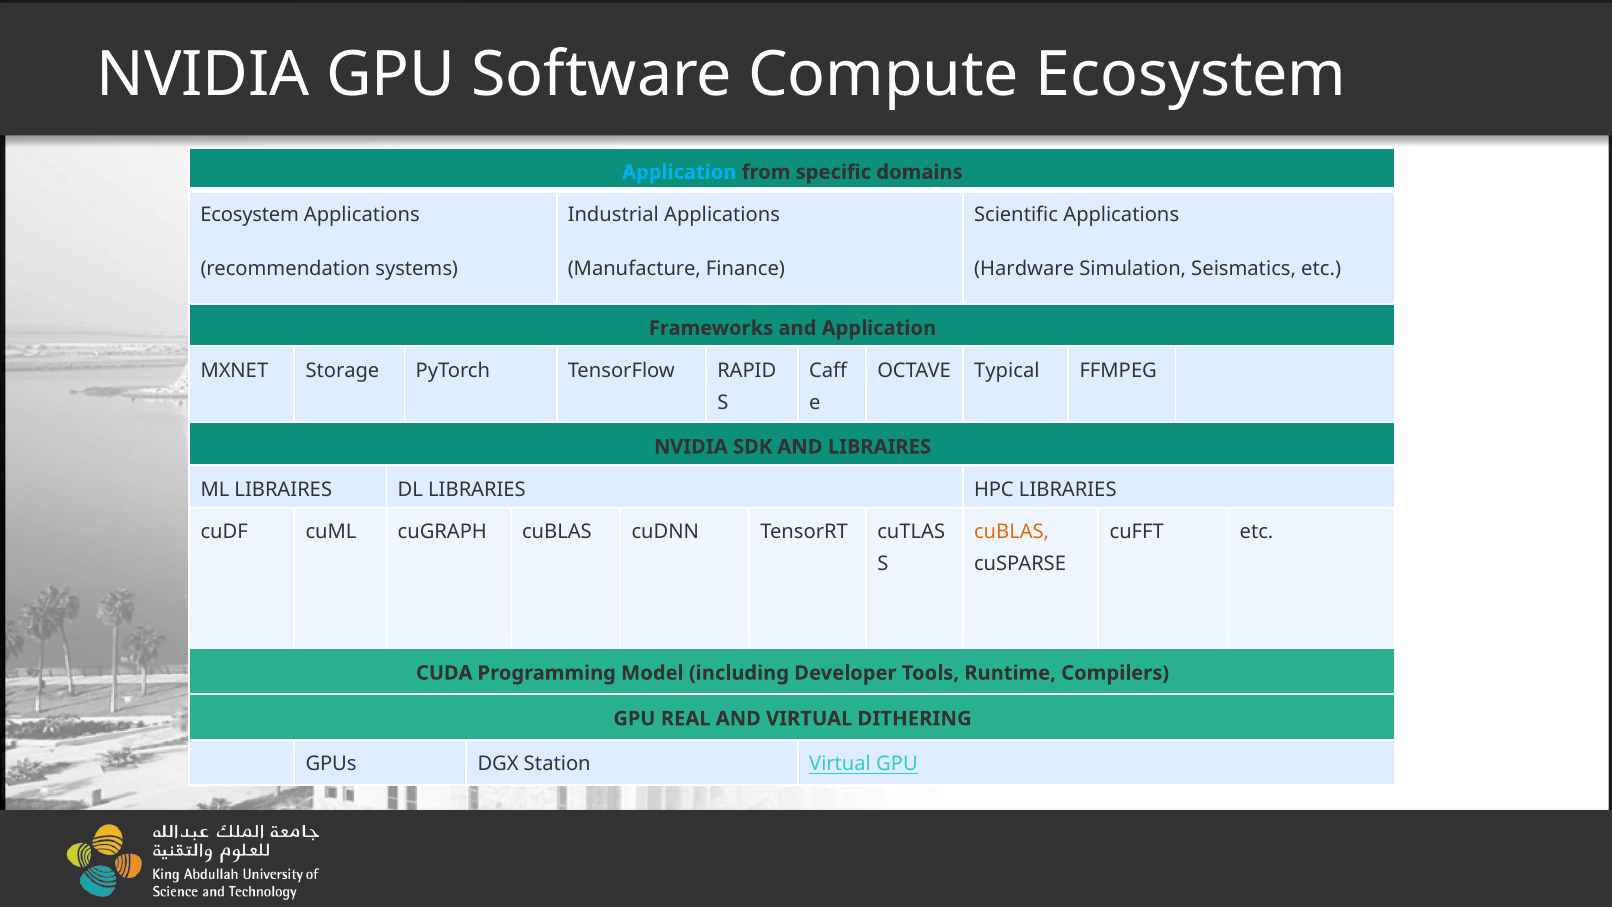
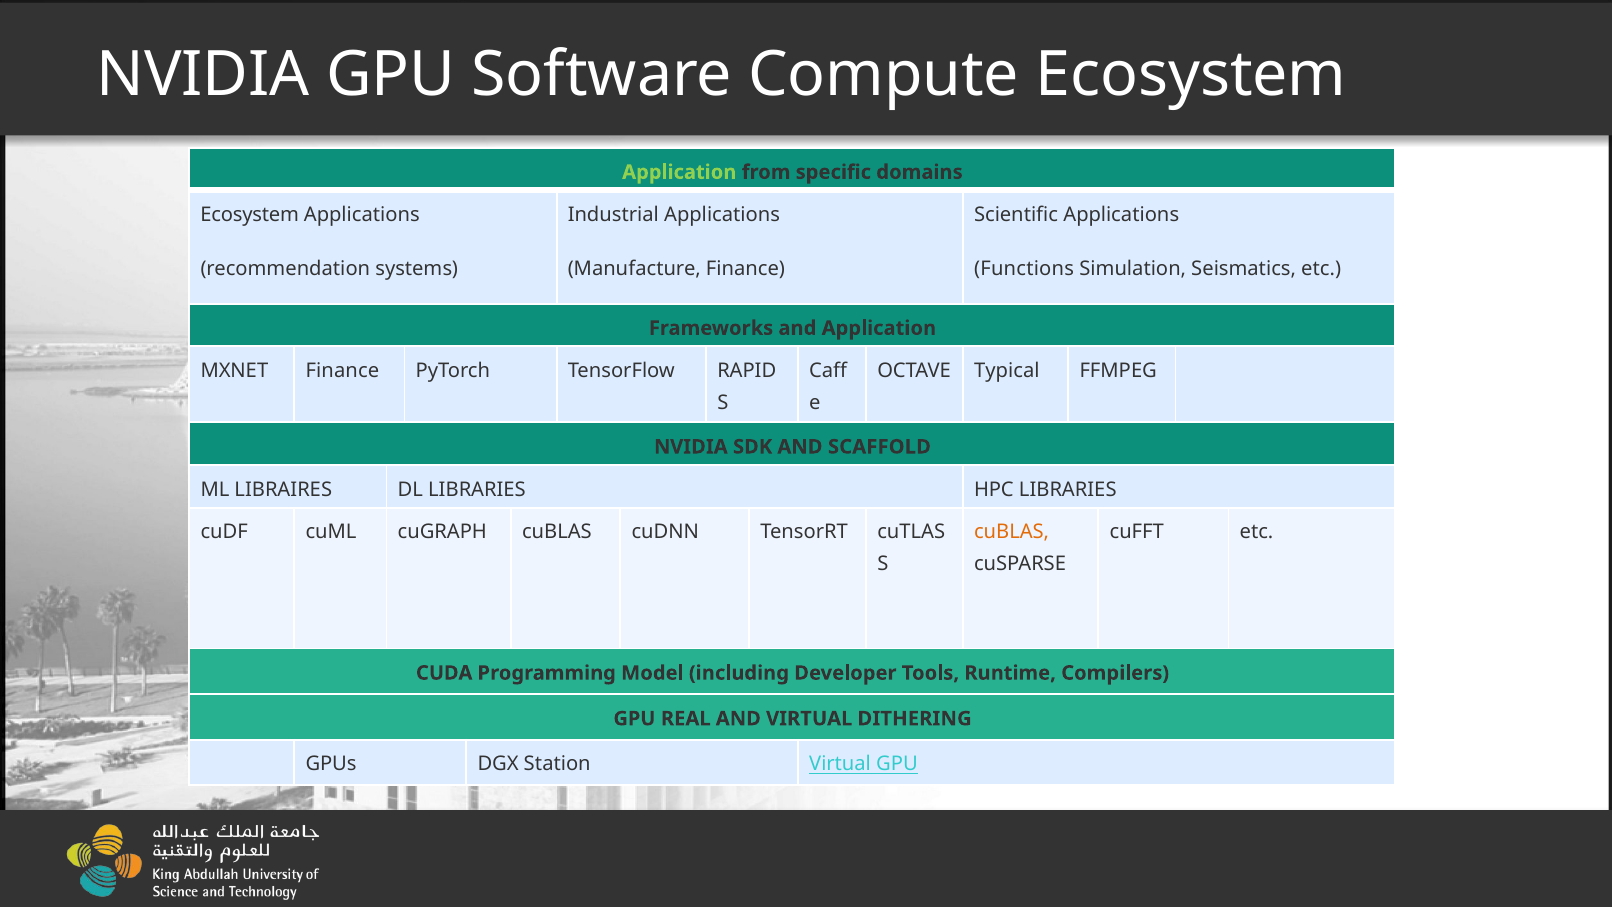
Application at (679, 172) colour: light blue -> light green
Hardware: Hardware -> Functions
MXNET Storage: Storage -> Finance
AND LIBRAIRES: LIBRAIRES -> SCAFFOLD
